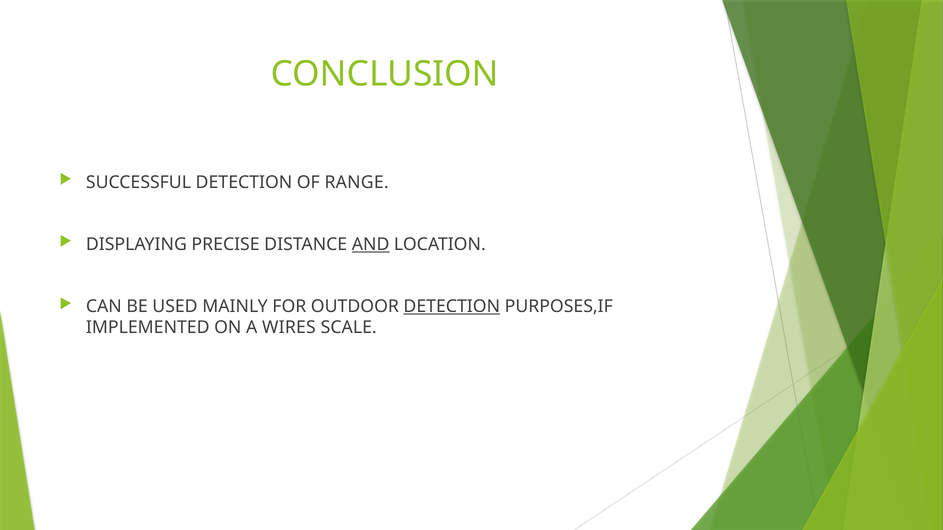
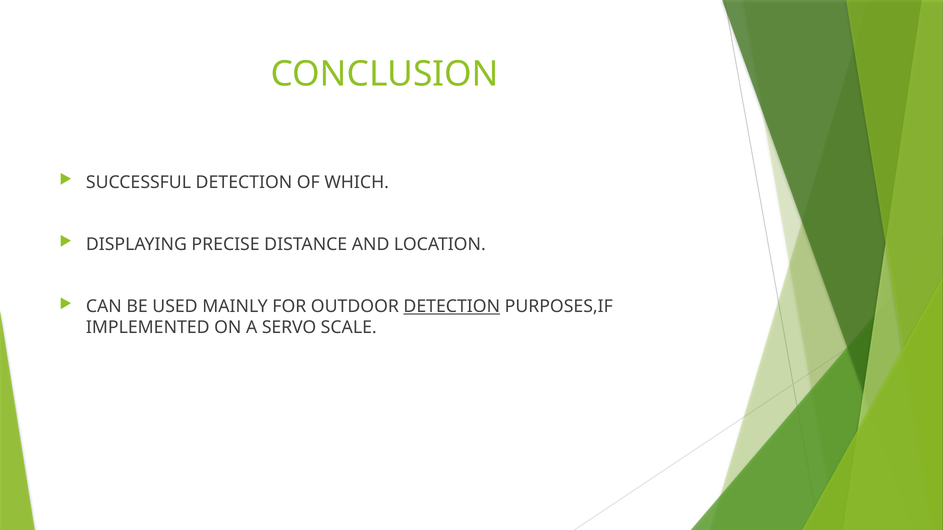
RANGE: RANGE -> WHICH
AND underline: present -> none
WIRES: WIRES -> SERVO
